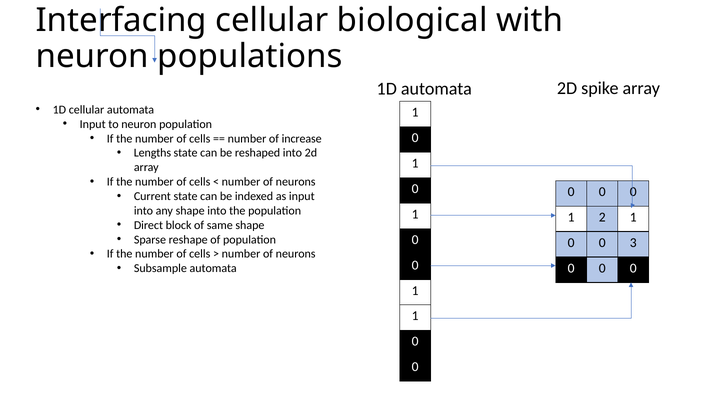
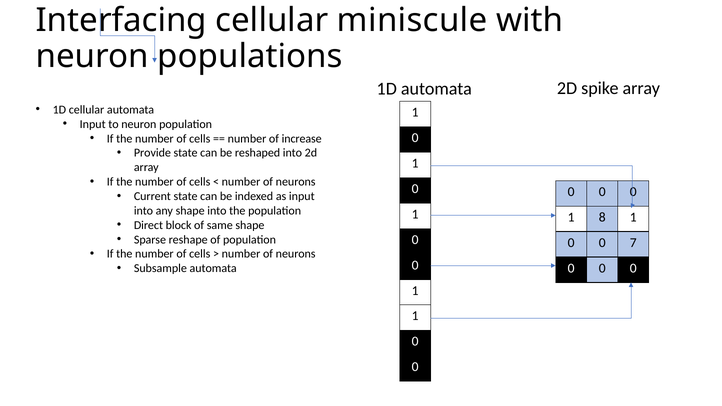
biological: biological -> miniscule
Lengths: Lengths -> Provide
2: 2 -> 8
3: 3 -> 7
